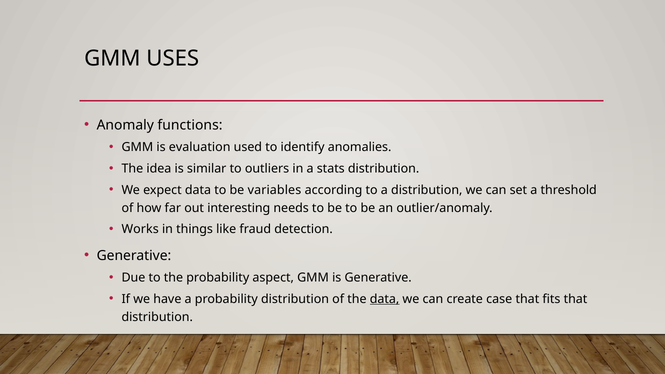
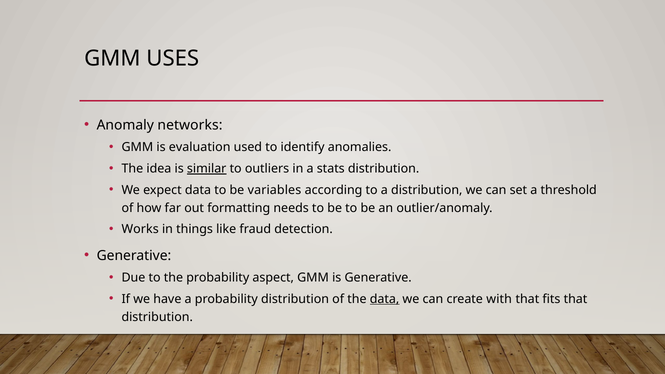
functions: functions -> networks
similar underline: none -> present
interesting: interesting -> formatting
case: case -> with
